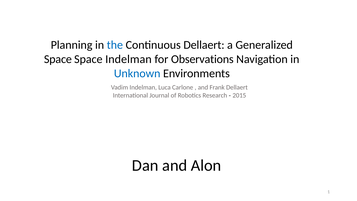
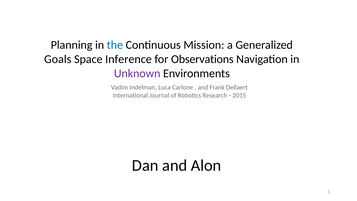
Continuous Dellaert: Dellaert -> Mission
Space at (58, 59): Space -> Goals
Space Indelman: Indelman -> Inference
Unknown colour: blue -> purple
